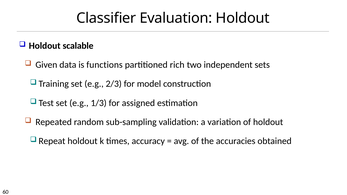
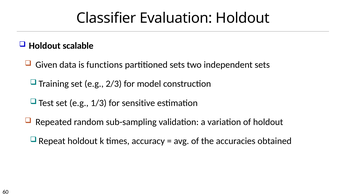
partitioned rich: rich -> sets
assigned: assigned -> sensitive
